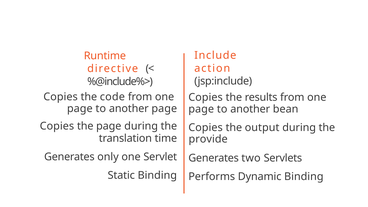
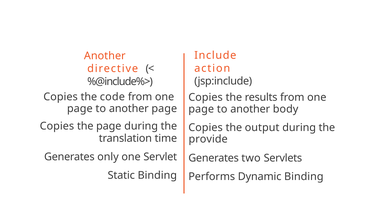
Runtime at (105, 56): Runtime -> Another
bean: bean -> body
